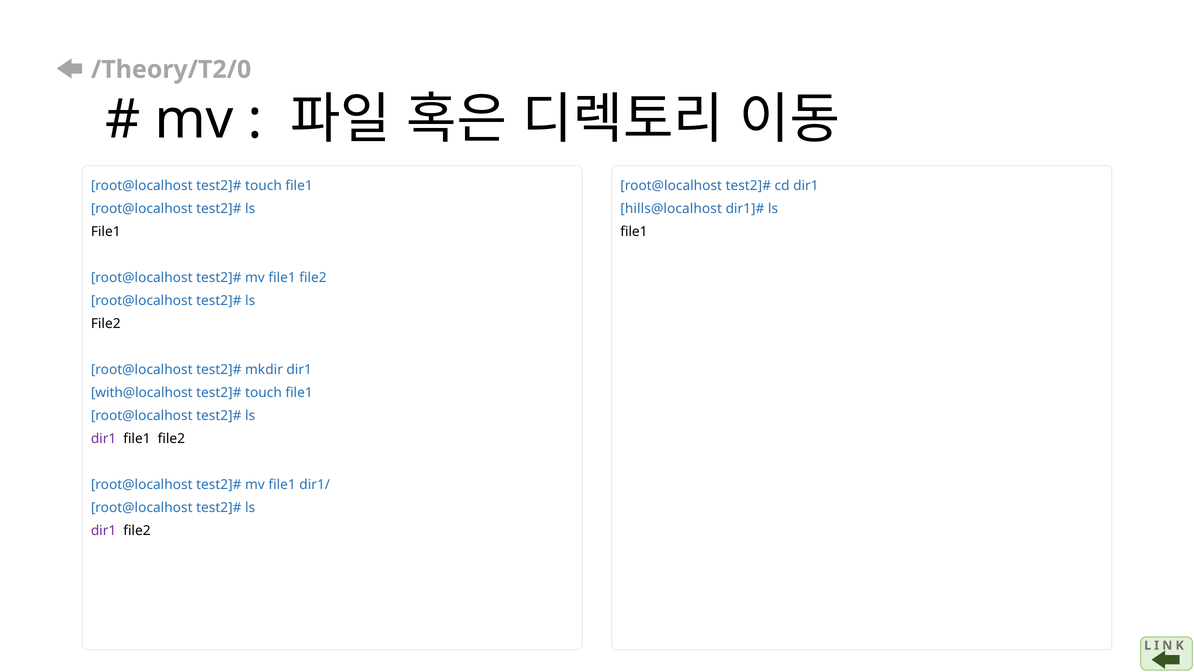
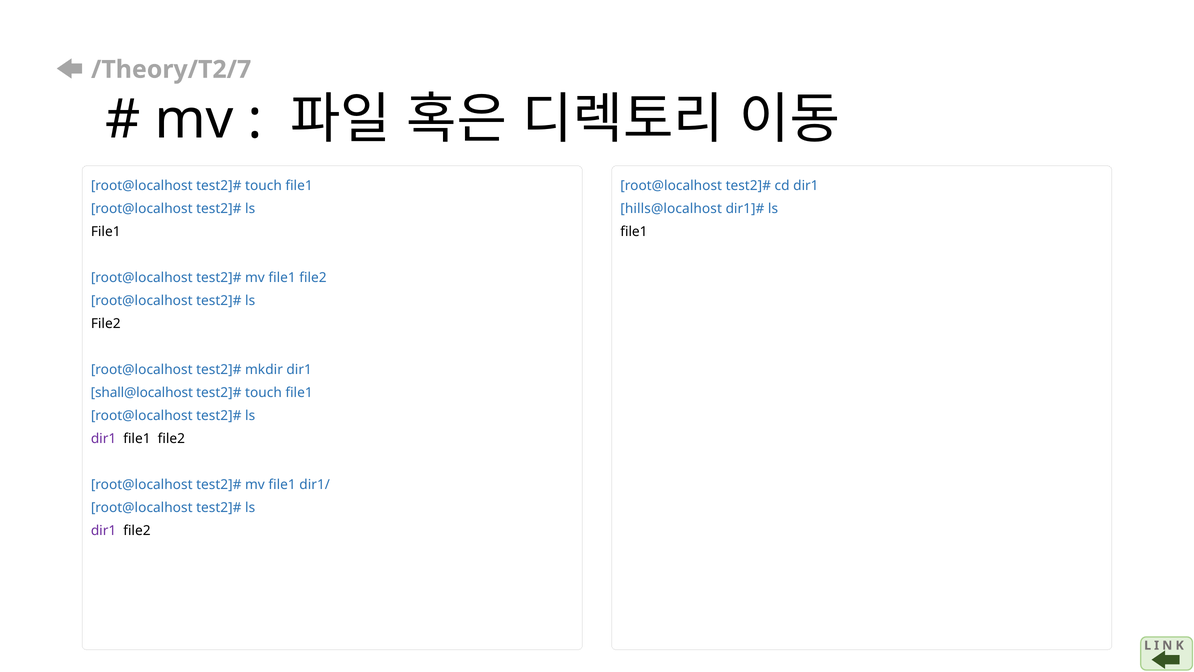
/Theory/T2/0: /Theory/T2/0 -> /Theory/T2/7
with@localhost: with@localhost -> shall@localhost
